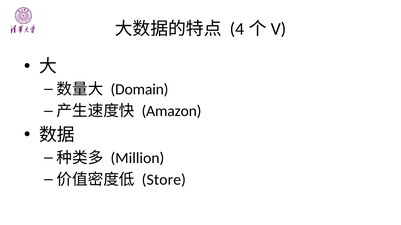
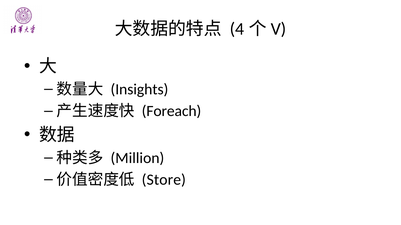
Domain: Domain -> Insights
Amazon: Amazon -> Foreach
